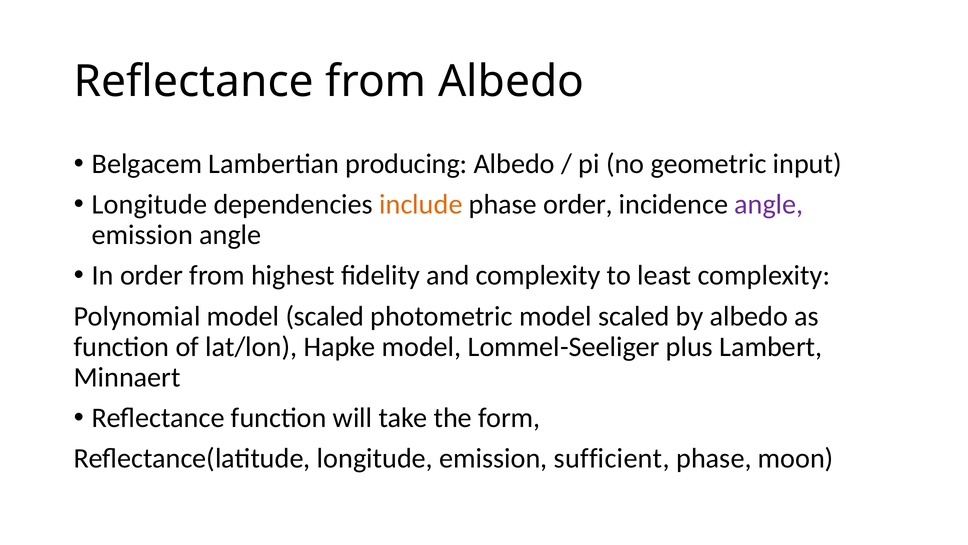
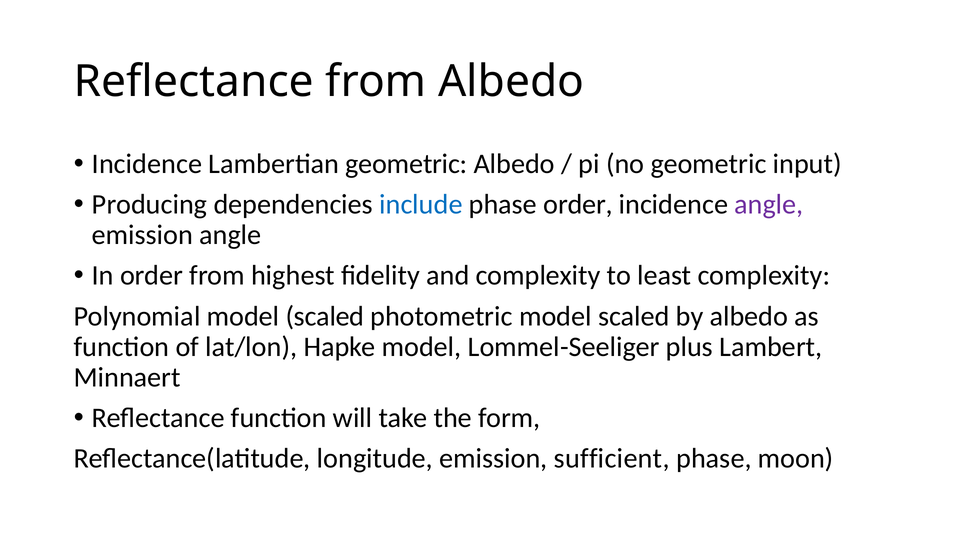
Belgacem at (147, 164): Belgacem -> Incidence
Lambertian producing: producing -> geometric
Longitude at (150, 204): Longitude -> Producing
include colour: orange -> blue
